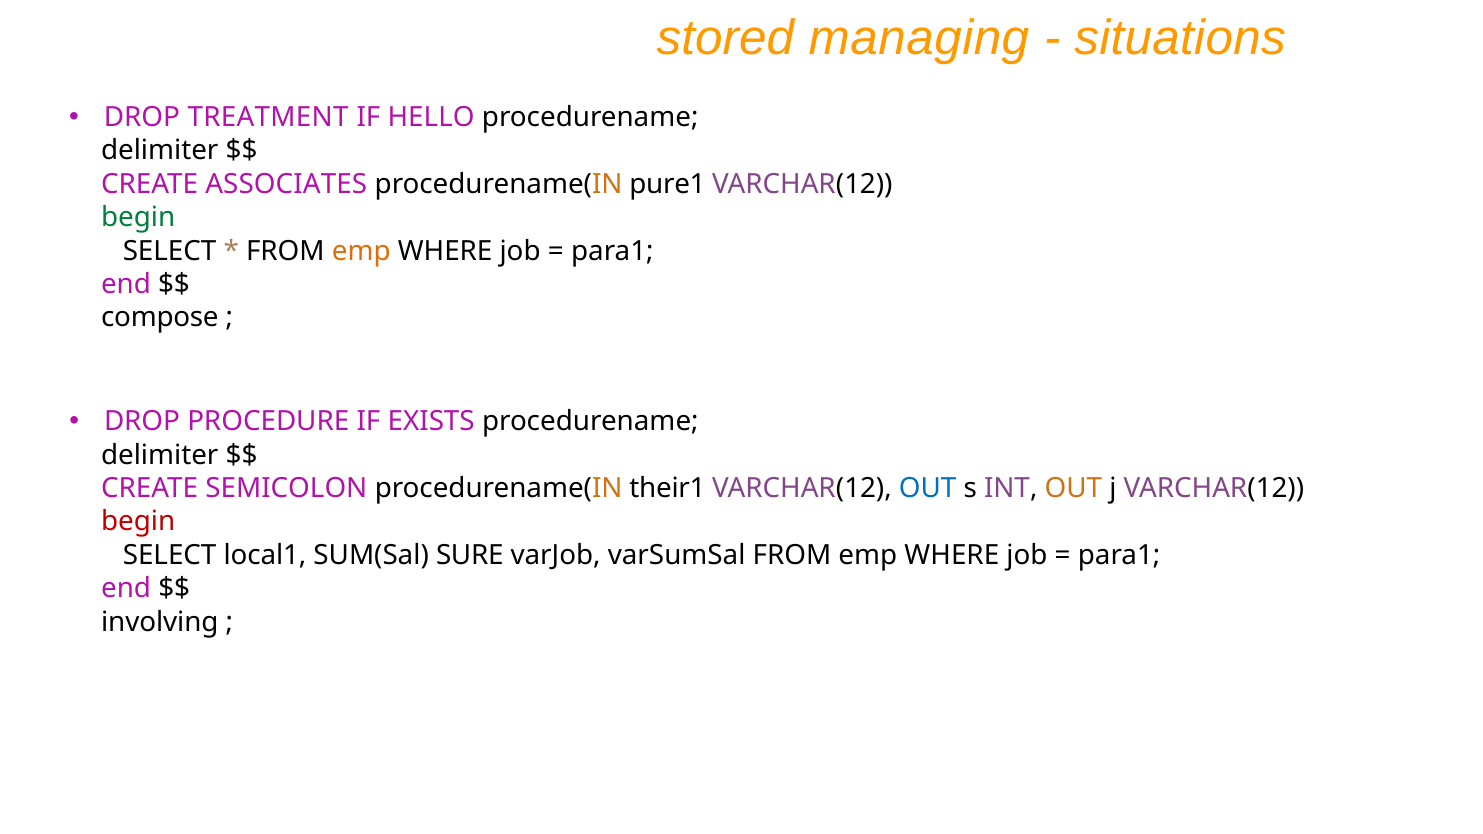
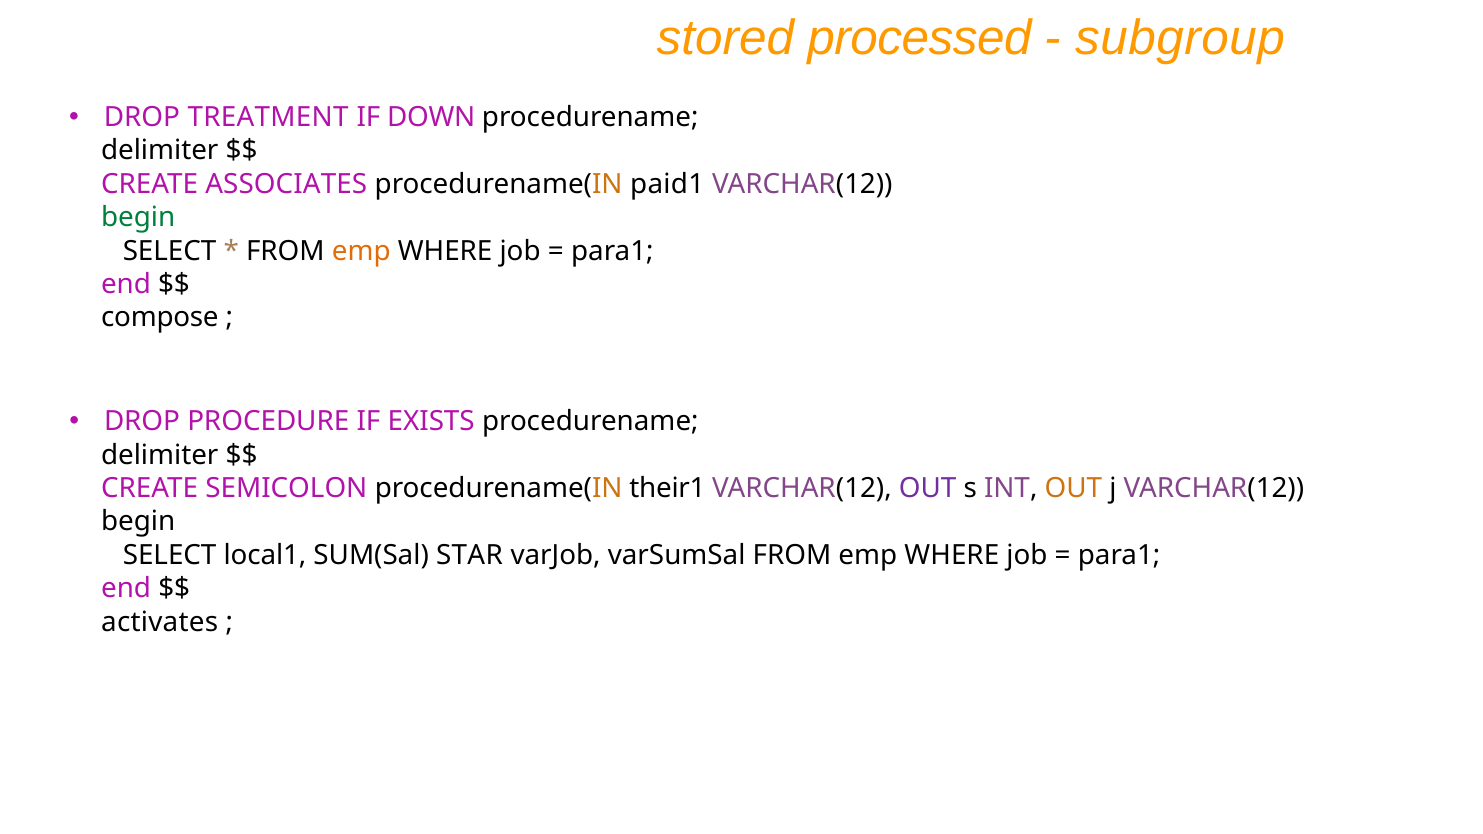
managing: managing -> processed
situations: situations -> subgroup
HELLO: HELLO -> DOWN
pure1: pure1 -> paid1
OUT at (928, 489) colour: blue -> purple
begin at (138, 522) colour: red -> black
SURE: SURE -> STAR
involving: involving -> activates
